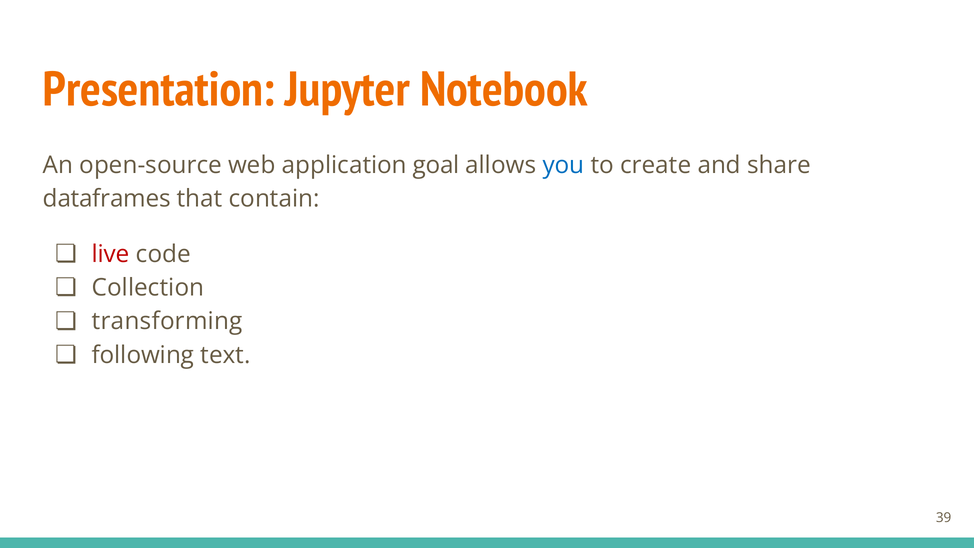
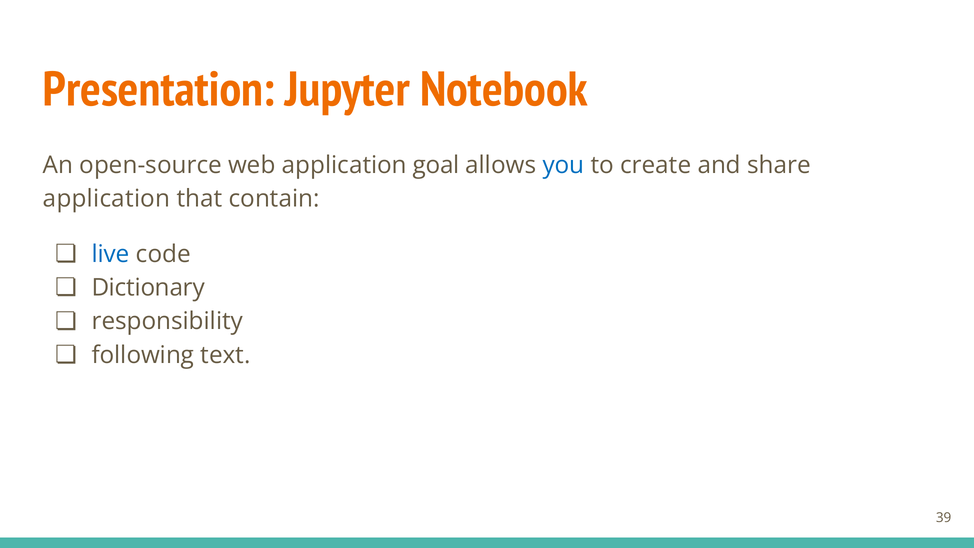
dataframes at (107, 199): dataframes -> application
live colour: red -> blue
Collection: Collection -> Dictionary
transforming: transforming -> responsibility
